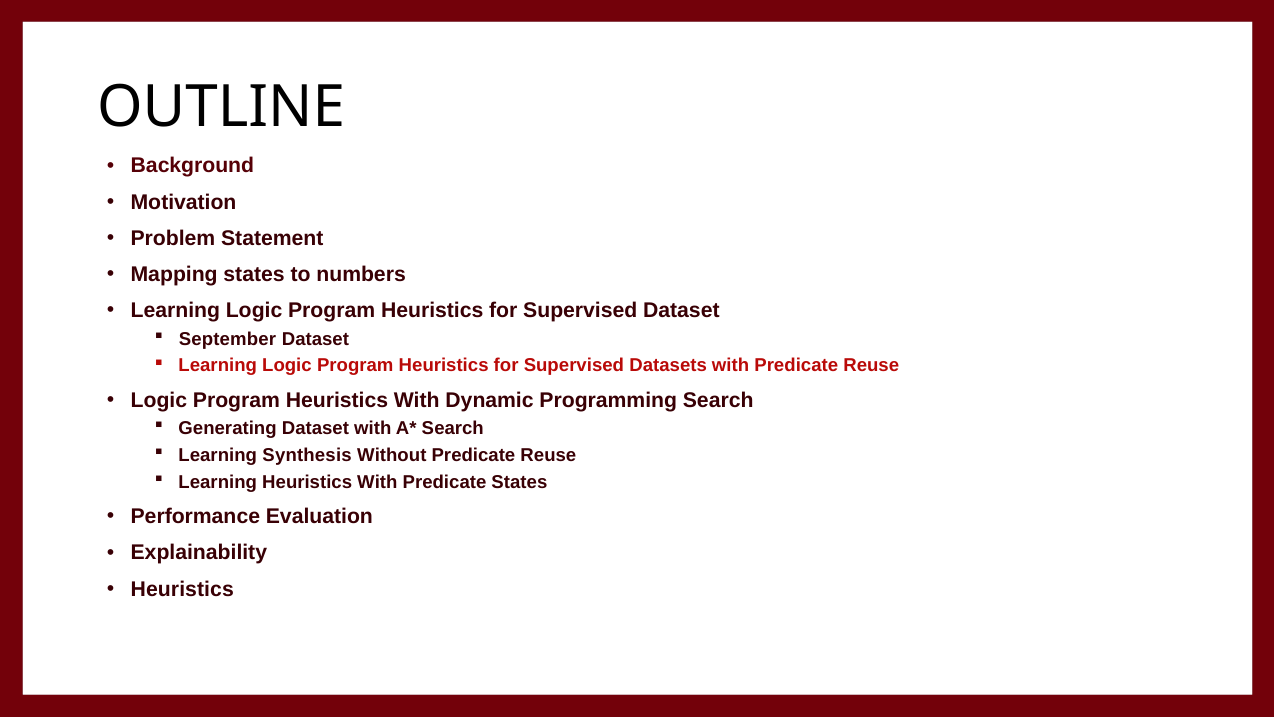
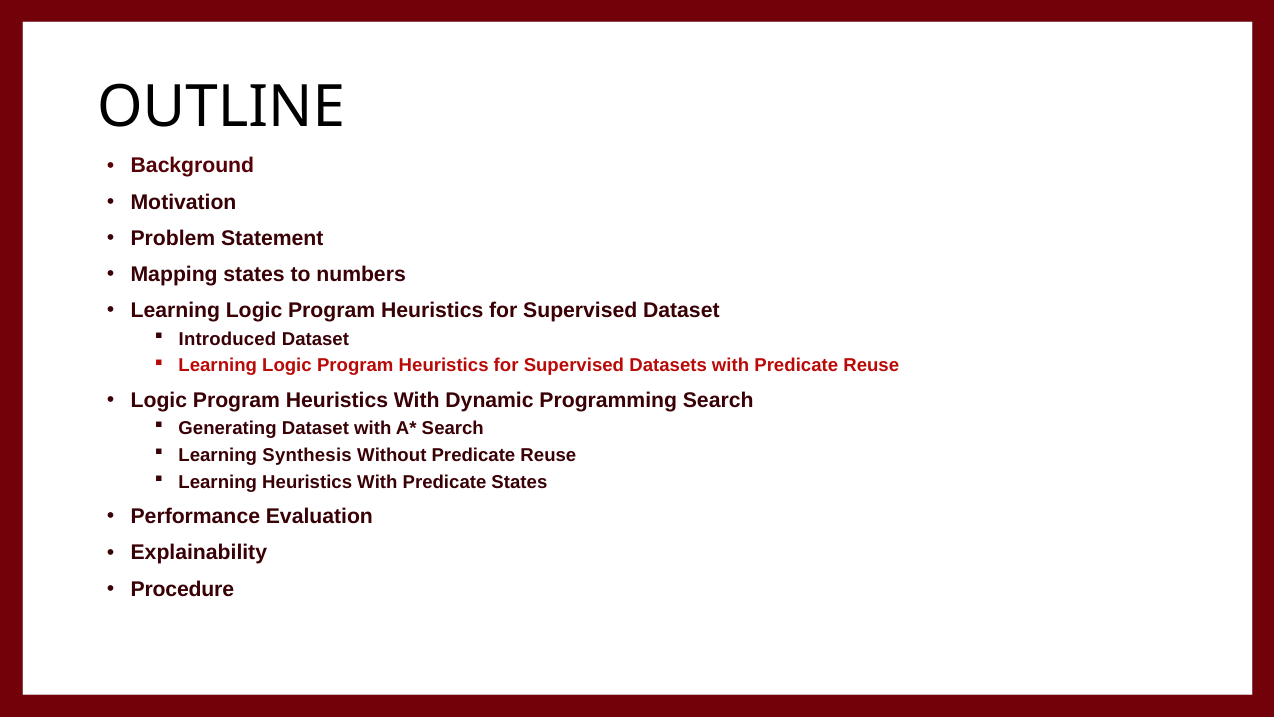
September: September -> Introduced
Heuristics at (182, 589): Heuristics -> Procedure
